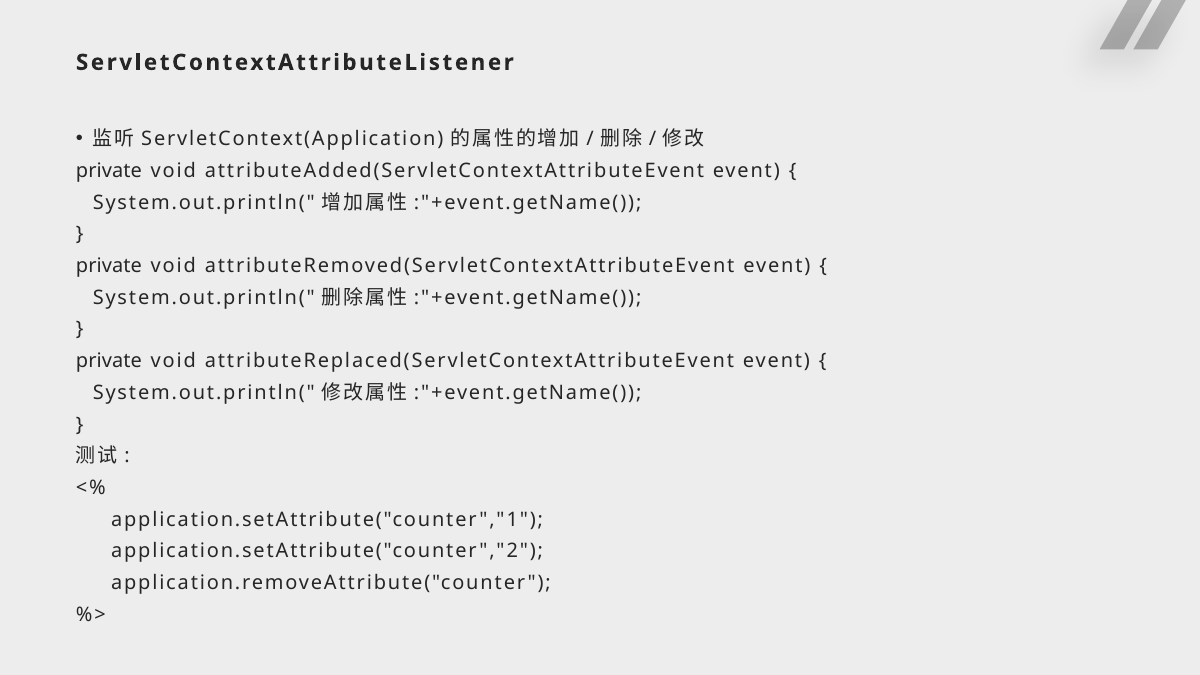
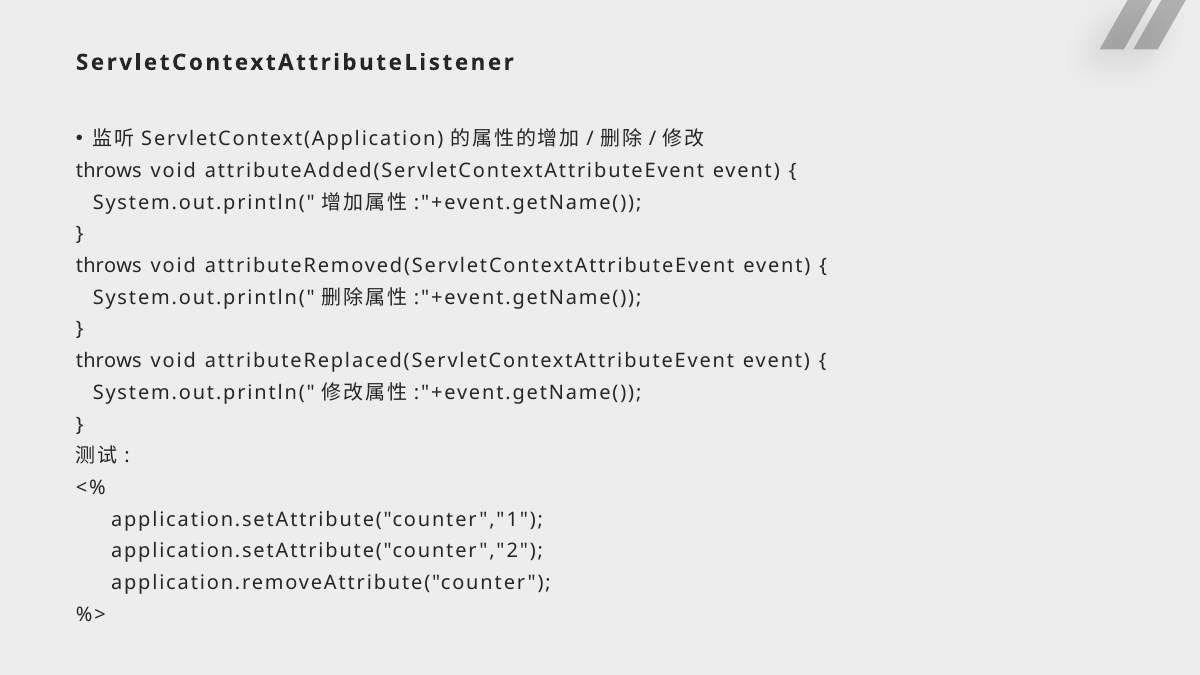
private at (109, 171): private -> throws
private at (109, 266): private -> throws
private at (109, 361): private -> throws
